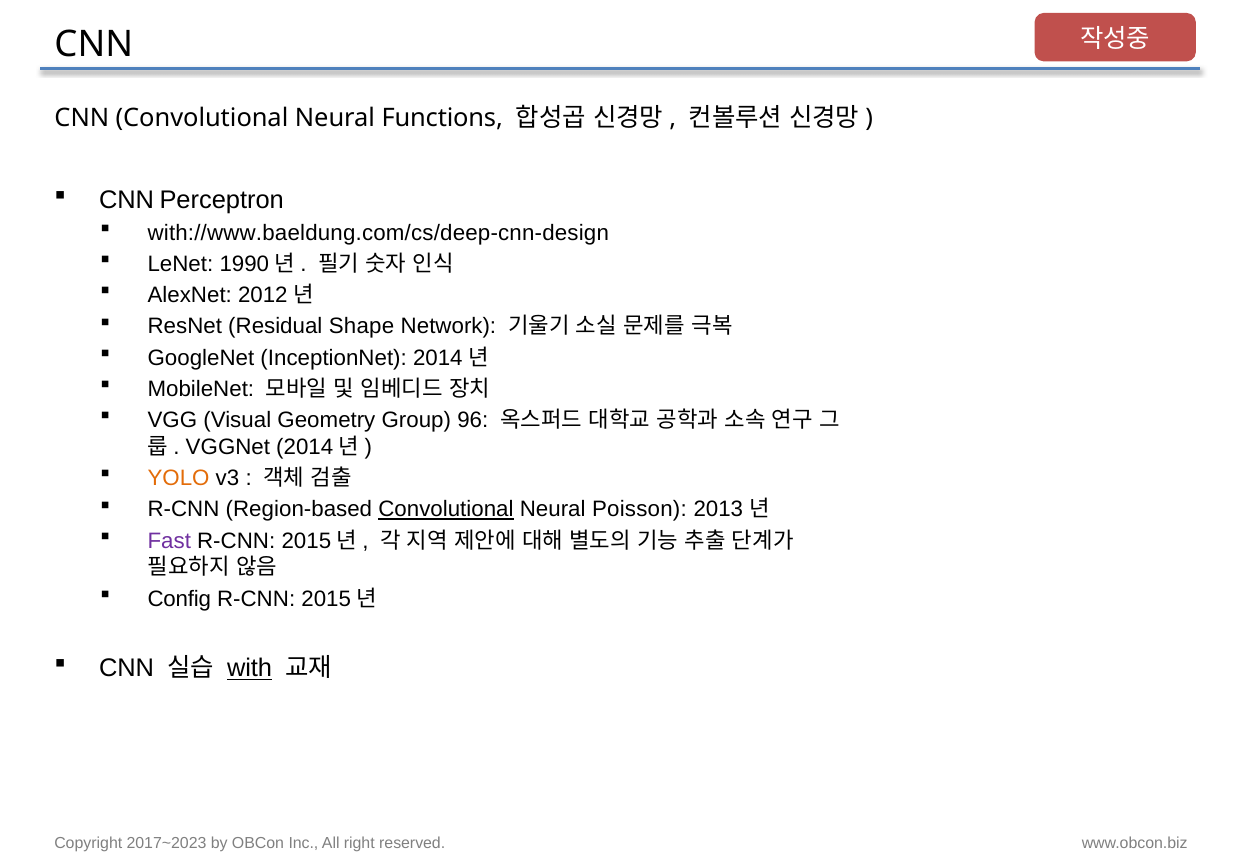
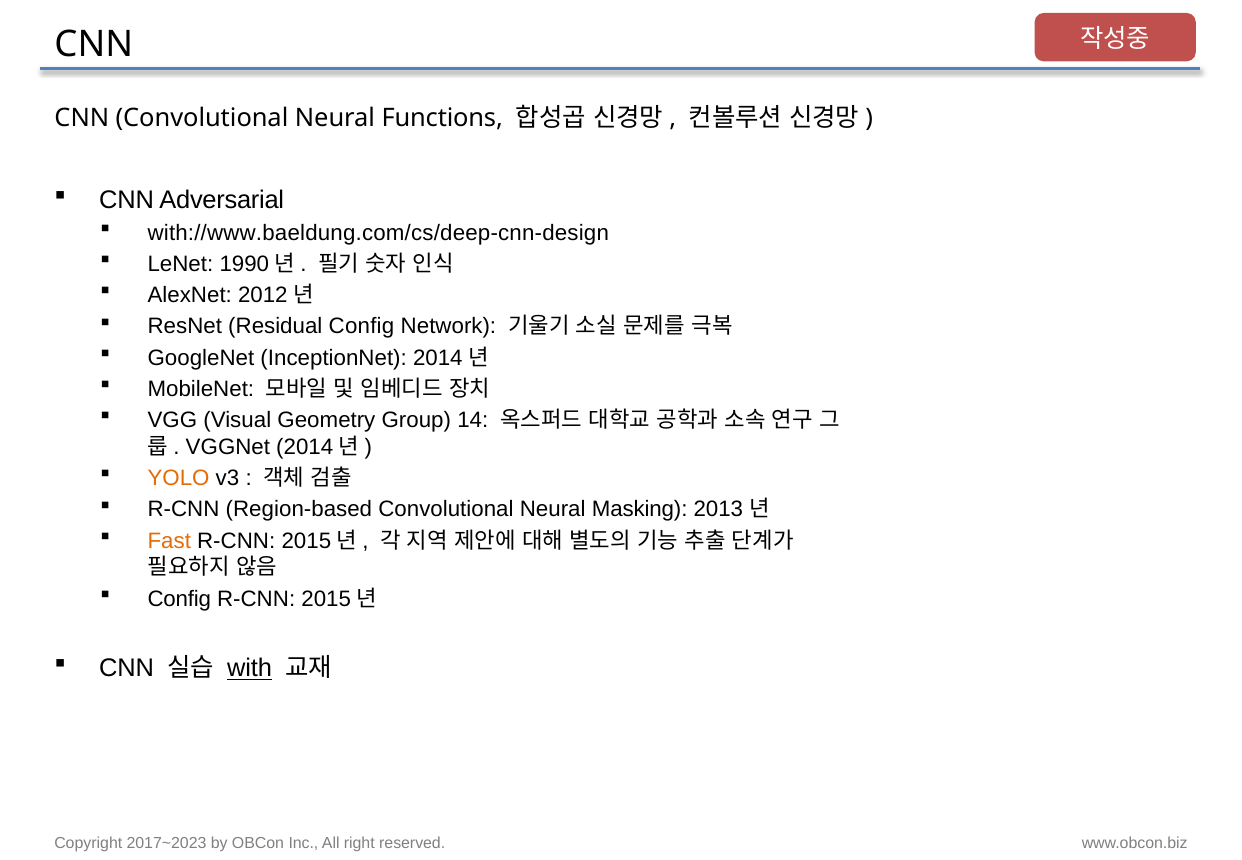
Perceptron: Perceptron -> Adversarial
Residual Shape: Shape -> Config
96: 96 -> 14
Convolutional at (446, 509) underline: present -> none
Poisson: Poisson -> Masking
Fast colour: purple -> orange
